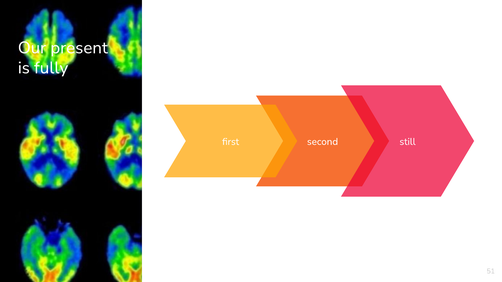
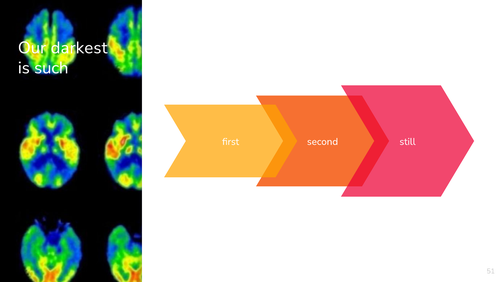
present: present -> darkest
fully: fully -> such
